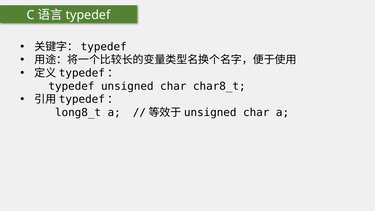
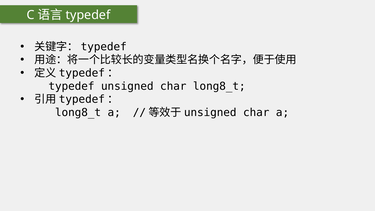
char char8_t: char8_t -> long8_t
